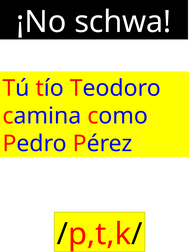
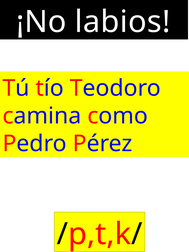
schwa: schwa -> labios
